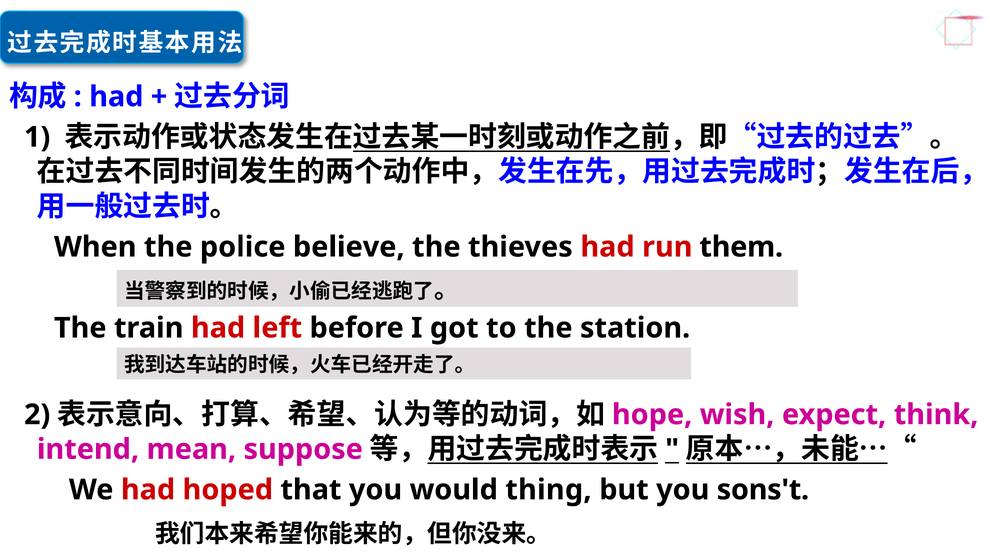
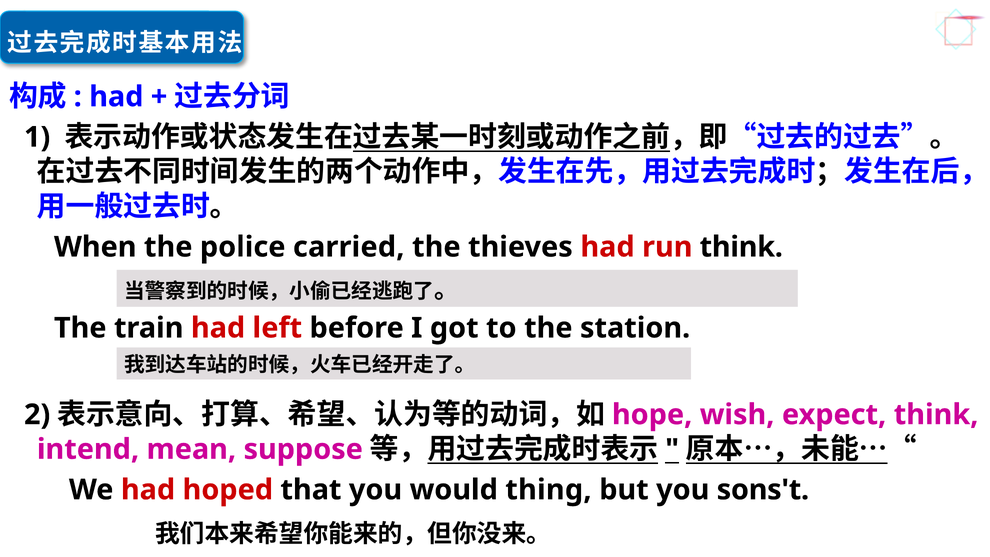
believe: believe -> carried
run them: them -> think
